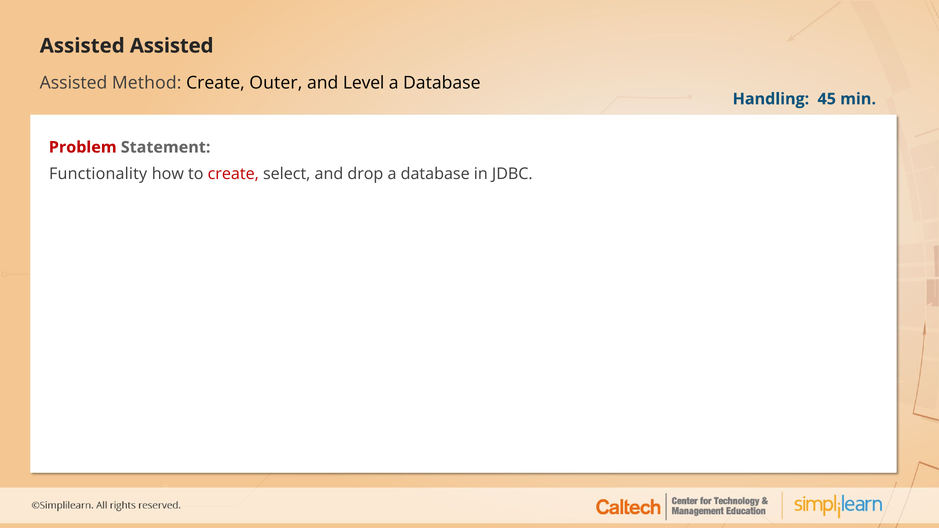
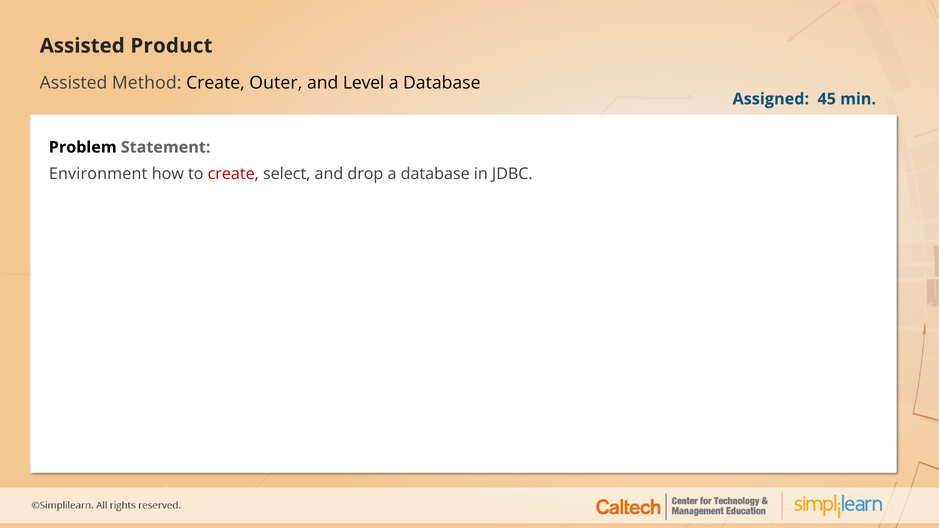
Assisted at (172, 46): Assisted -> Product
Handling: Handling -> Assigned
Problem colour: red -> black
Functionality: Functionality -> Environment
